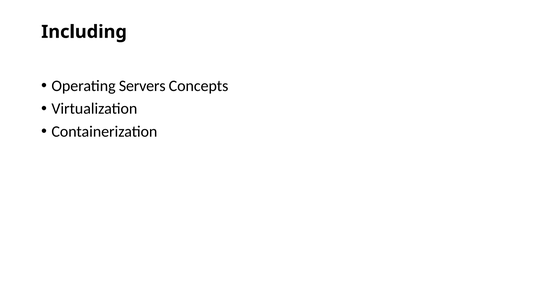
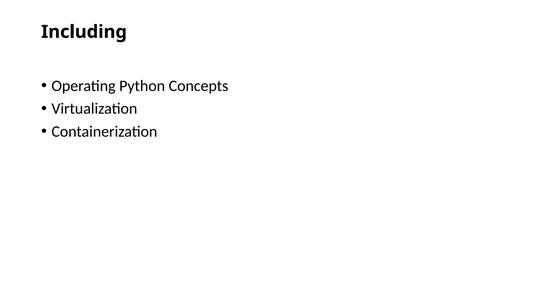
Servers: Servers -> Python
